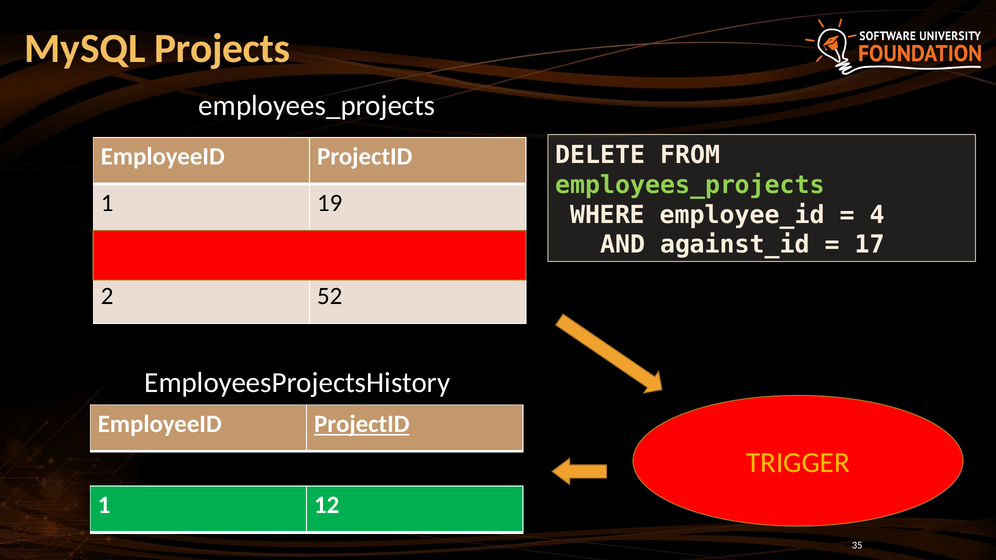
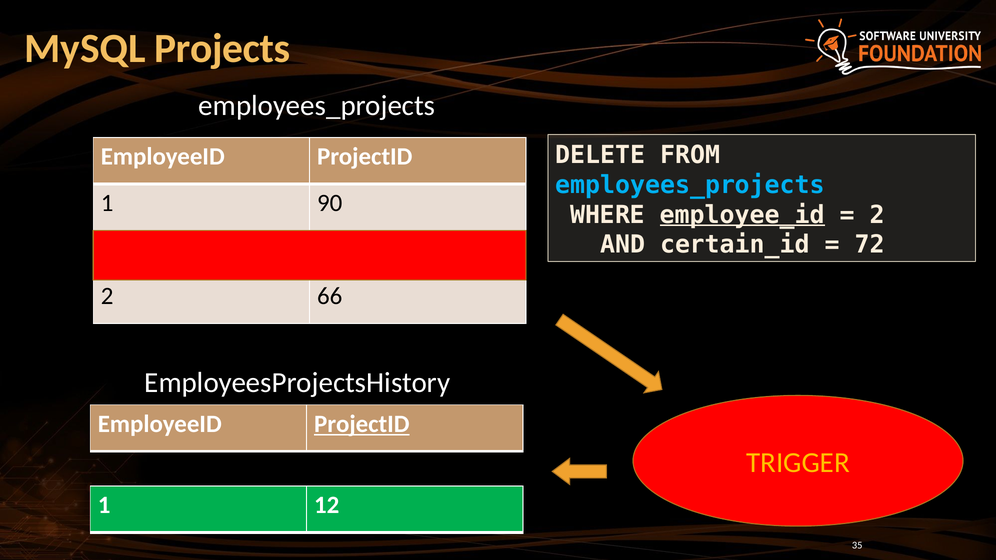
employees_projects at (690, 185) colour: light green -> light blue
19: 19 -> 90
employee_id underline: none -> present
4 at (877, 215): 4 -> 2
against_id: against_id -> certain_id
17: 17 -> 72
52: 52 -> 66
